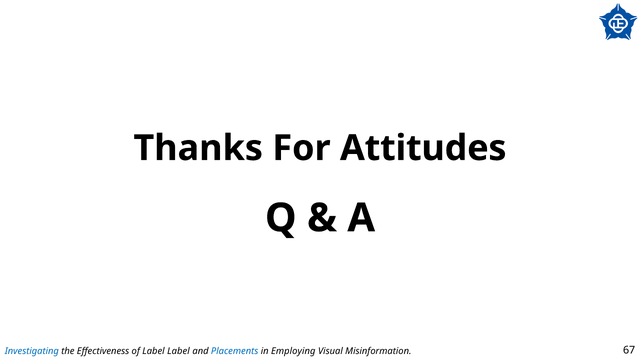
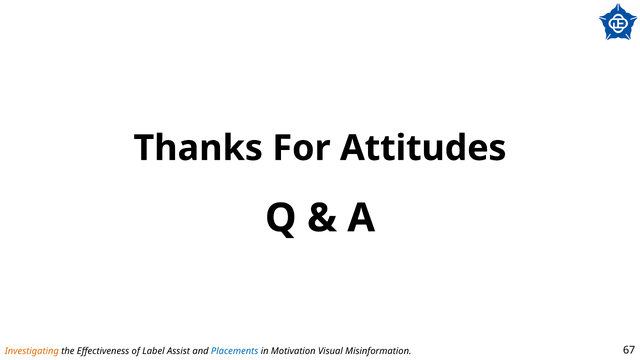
Investigating colour: blue -> orange
Label Label: Label -> Assist
Employing: Employing -> Motivation
